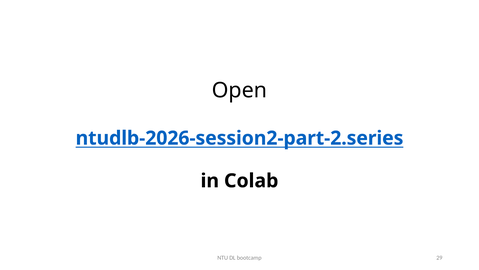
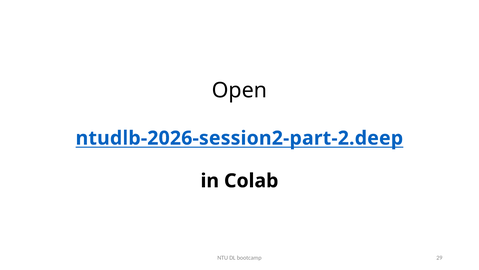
ntudlb-2026-session2-part-2.series: ntudlb-2026-session2-part-2.series -> ntudlb-2026-session2-part-2.deep
